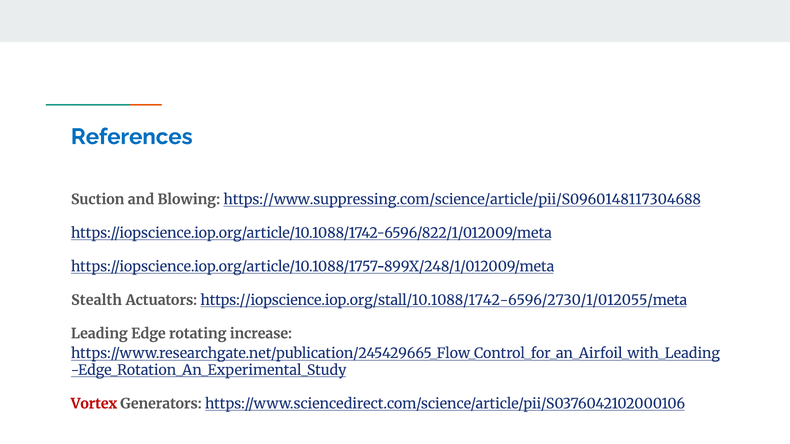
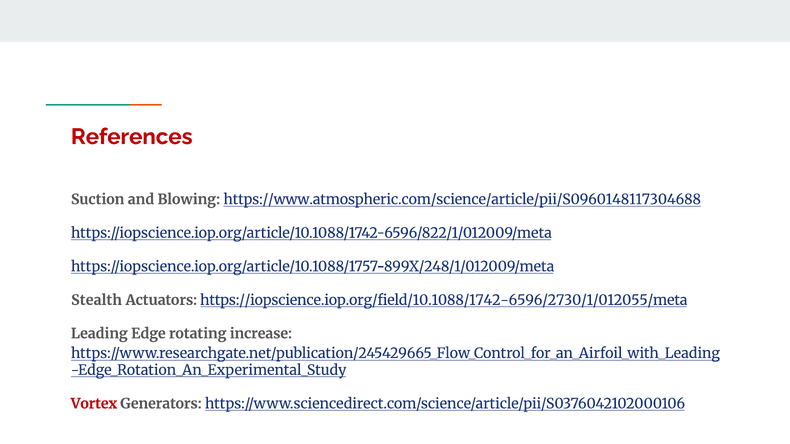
References colour: blue -> red
https://www.suppressing.com/science/article/pii/S0960148117304688: https://www.suppressing.com/science/article/pii/S0960148117304688 -> https://www.atmospheric.com/science/article/pii/S0960148117304688
https://iopscience.iop.org/stall/10.1088/1742-6596/2730/1/012055/meta: https://iopscience.iop.org/stall/10.1088/1742-6596/2730/1/012055/meta -> https://iopscience.iop.org/field/10.1088/1742-6596/2730/1/012055/meta
